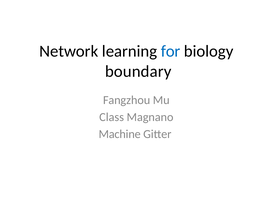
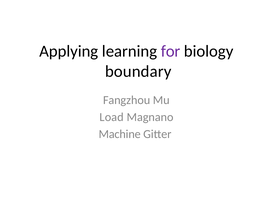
Network: Network -> Applying
for colour: blue -> purple
Class: Class -> Load
